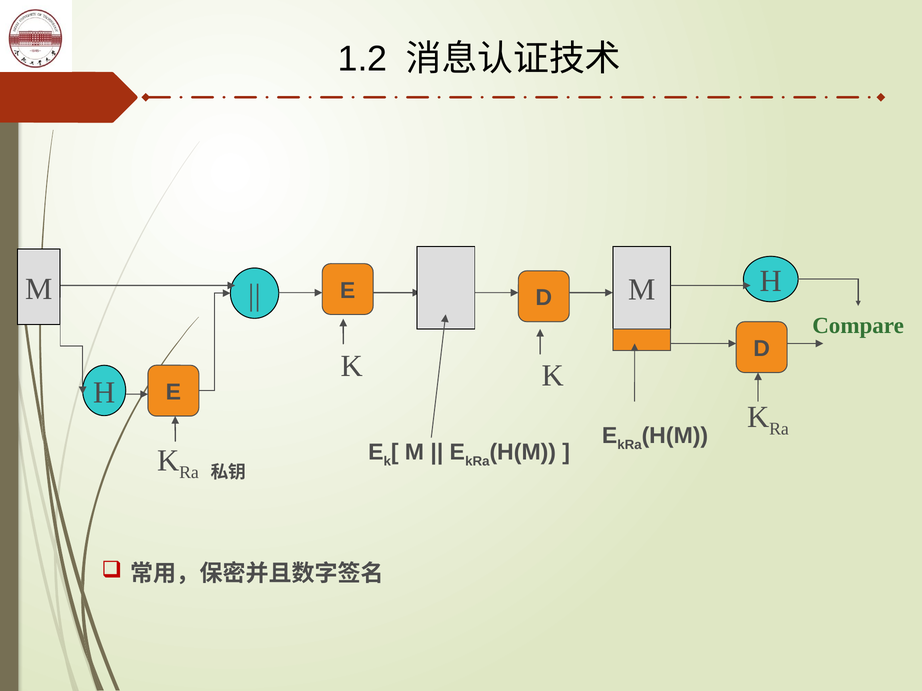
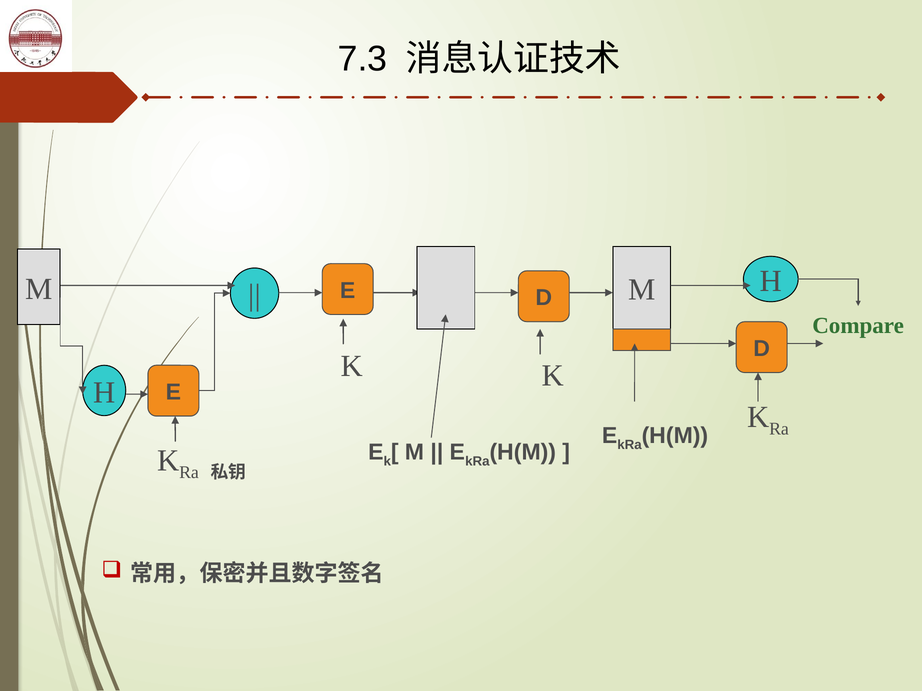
1.2: 1.2 -> 7.3
